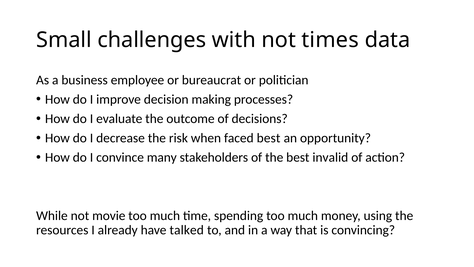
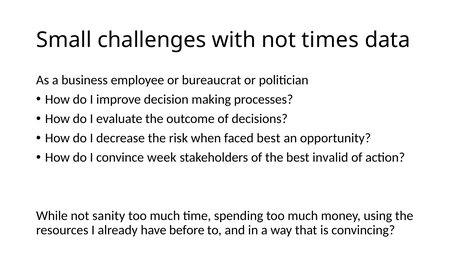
many: many -> week
movie: movie -> sanity
talked: talked -> before
